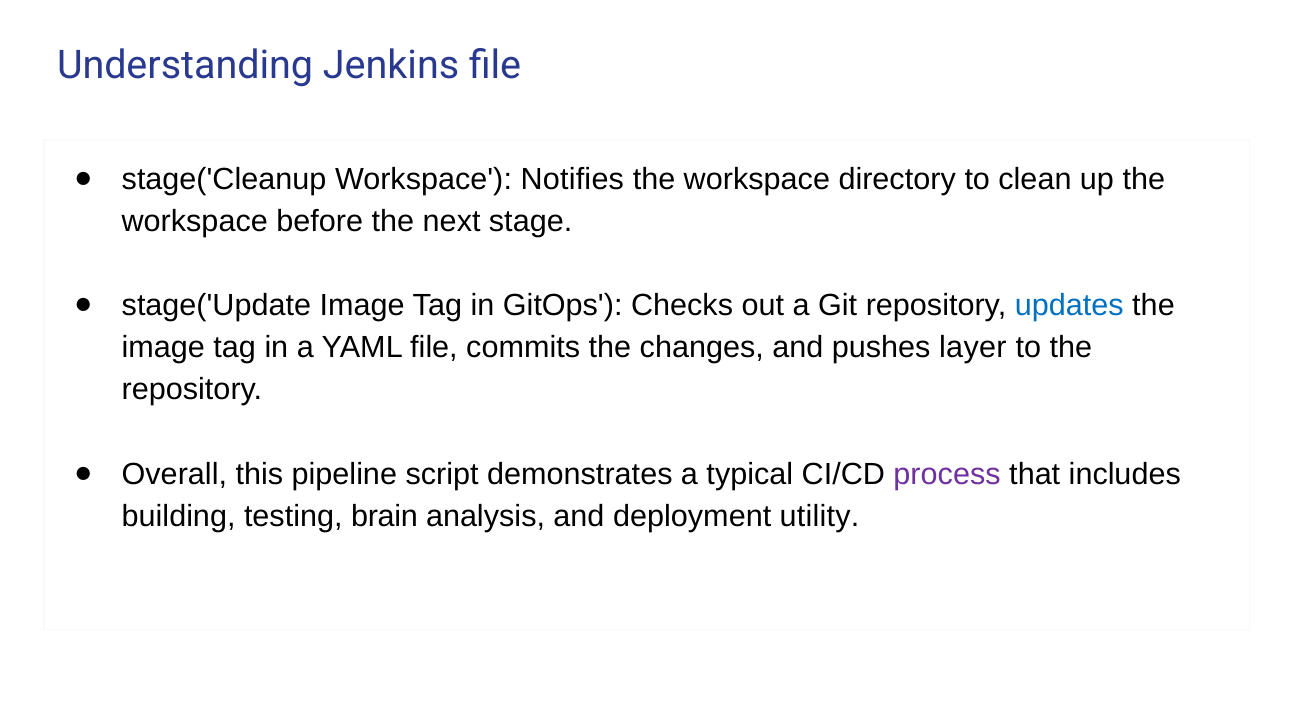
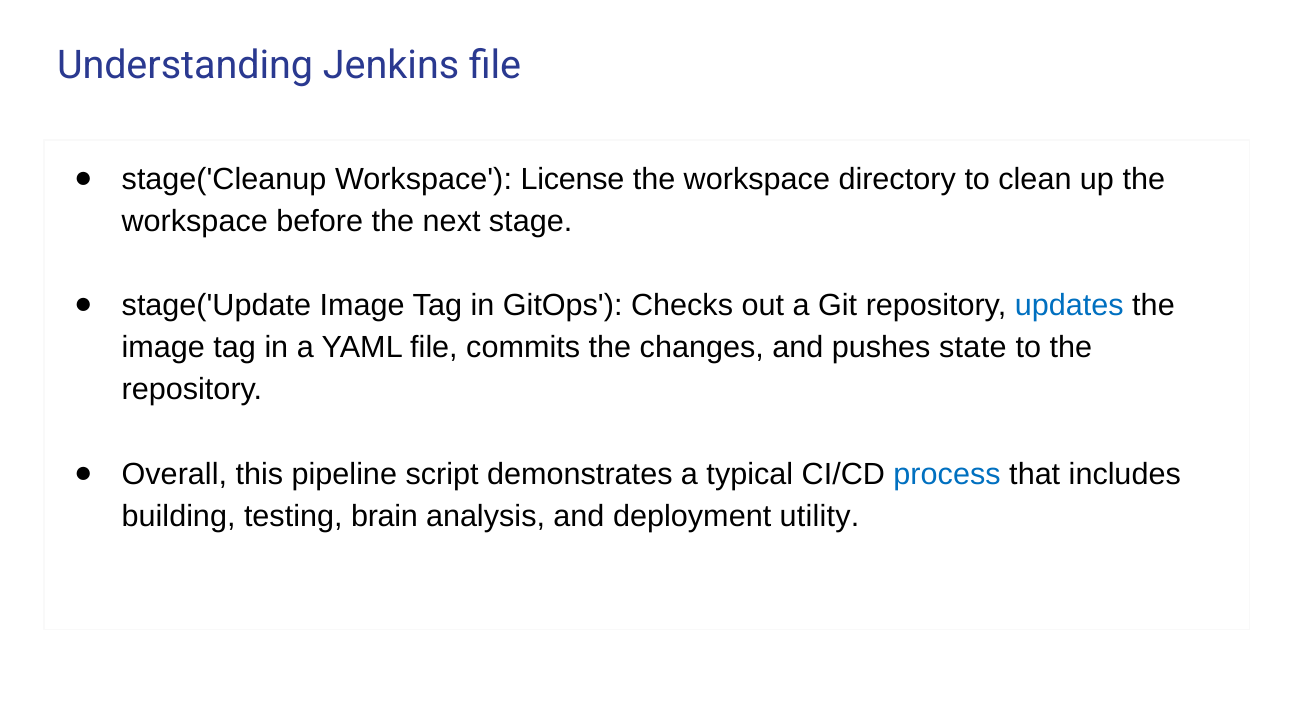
Notifies: Notifies -> License
layer: layer -> state
process colour: purple -> blue
